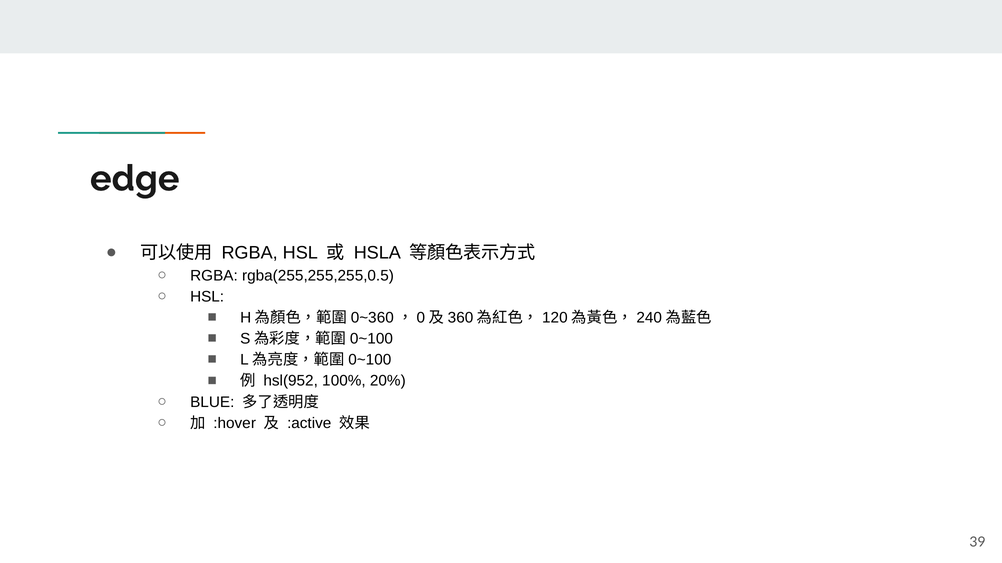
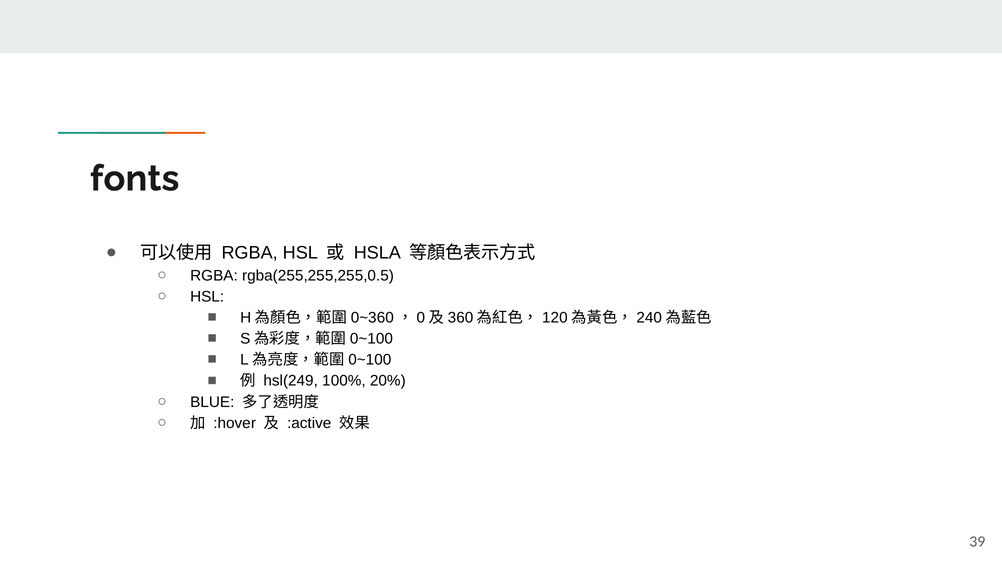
edge: edge -> fonts
hsl(952: hsl(952 -> hsl(249
